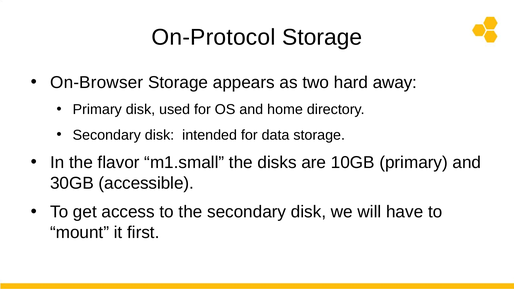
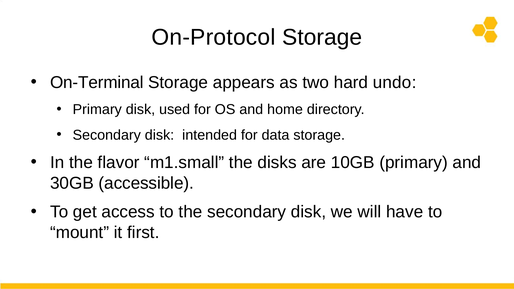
On-Browser: On-Browser -> On-Terminal
away: away -> undo
